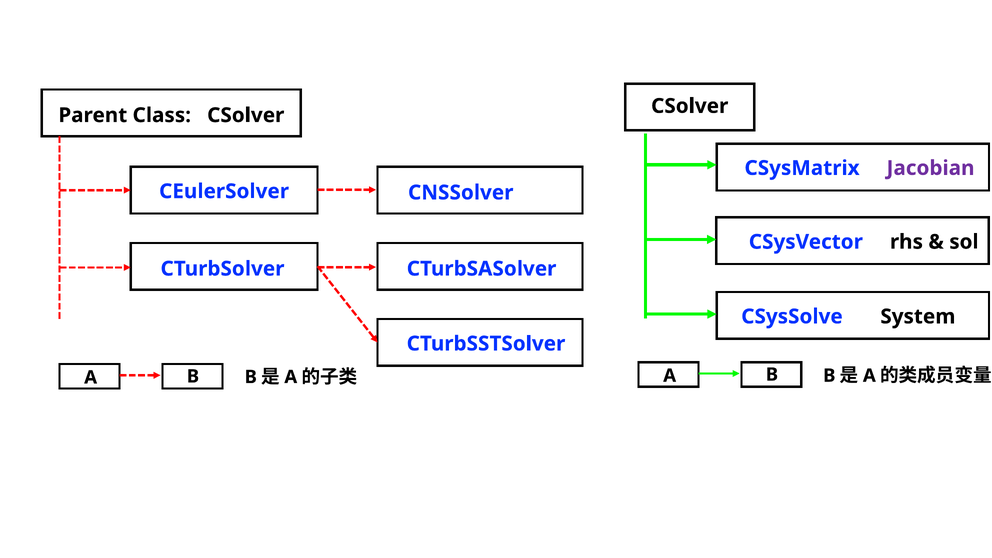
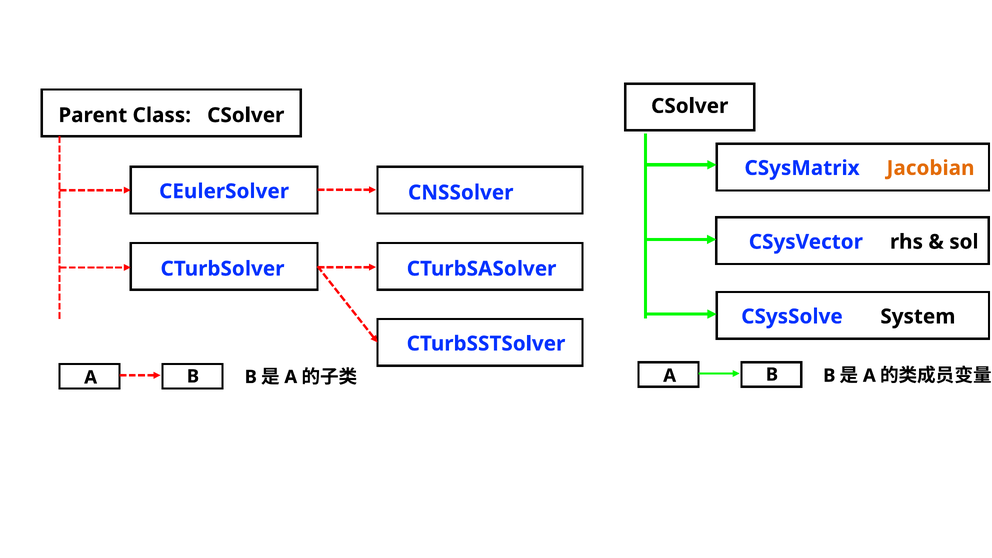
Jacobian colour: purple -> orange
